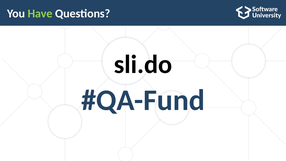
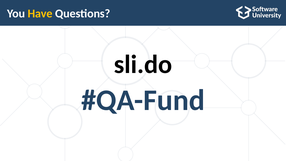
Have colour: light green -> yellow
